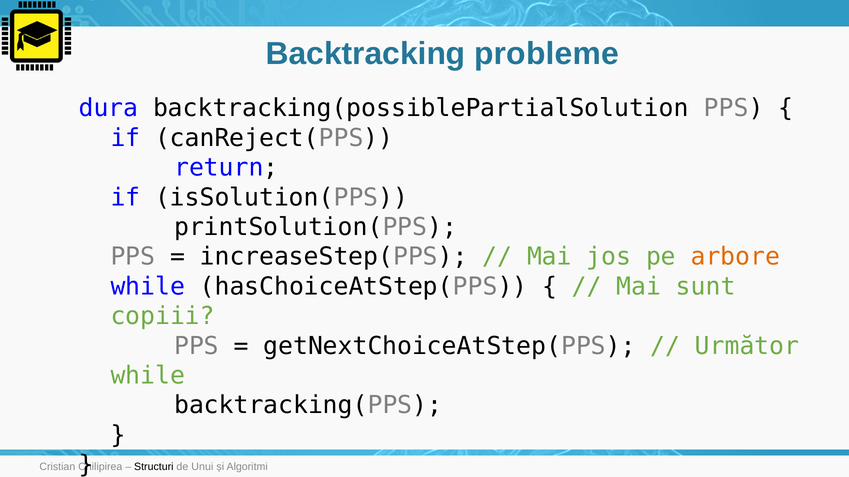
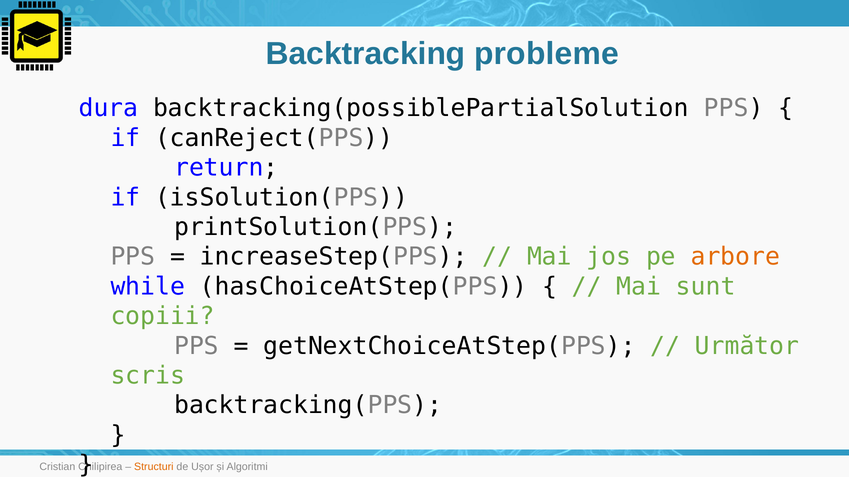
while at (148, 376): while -> scris
Structuri colour: black -> orange
Unui: Unui -> Ușor
